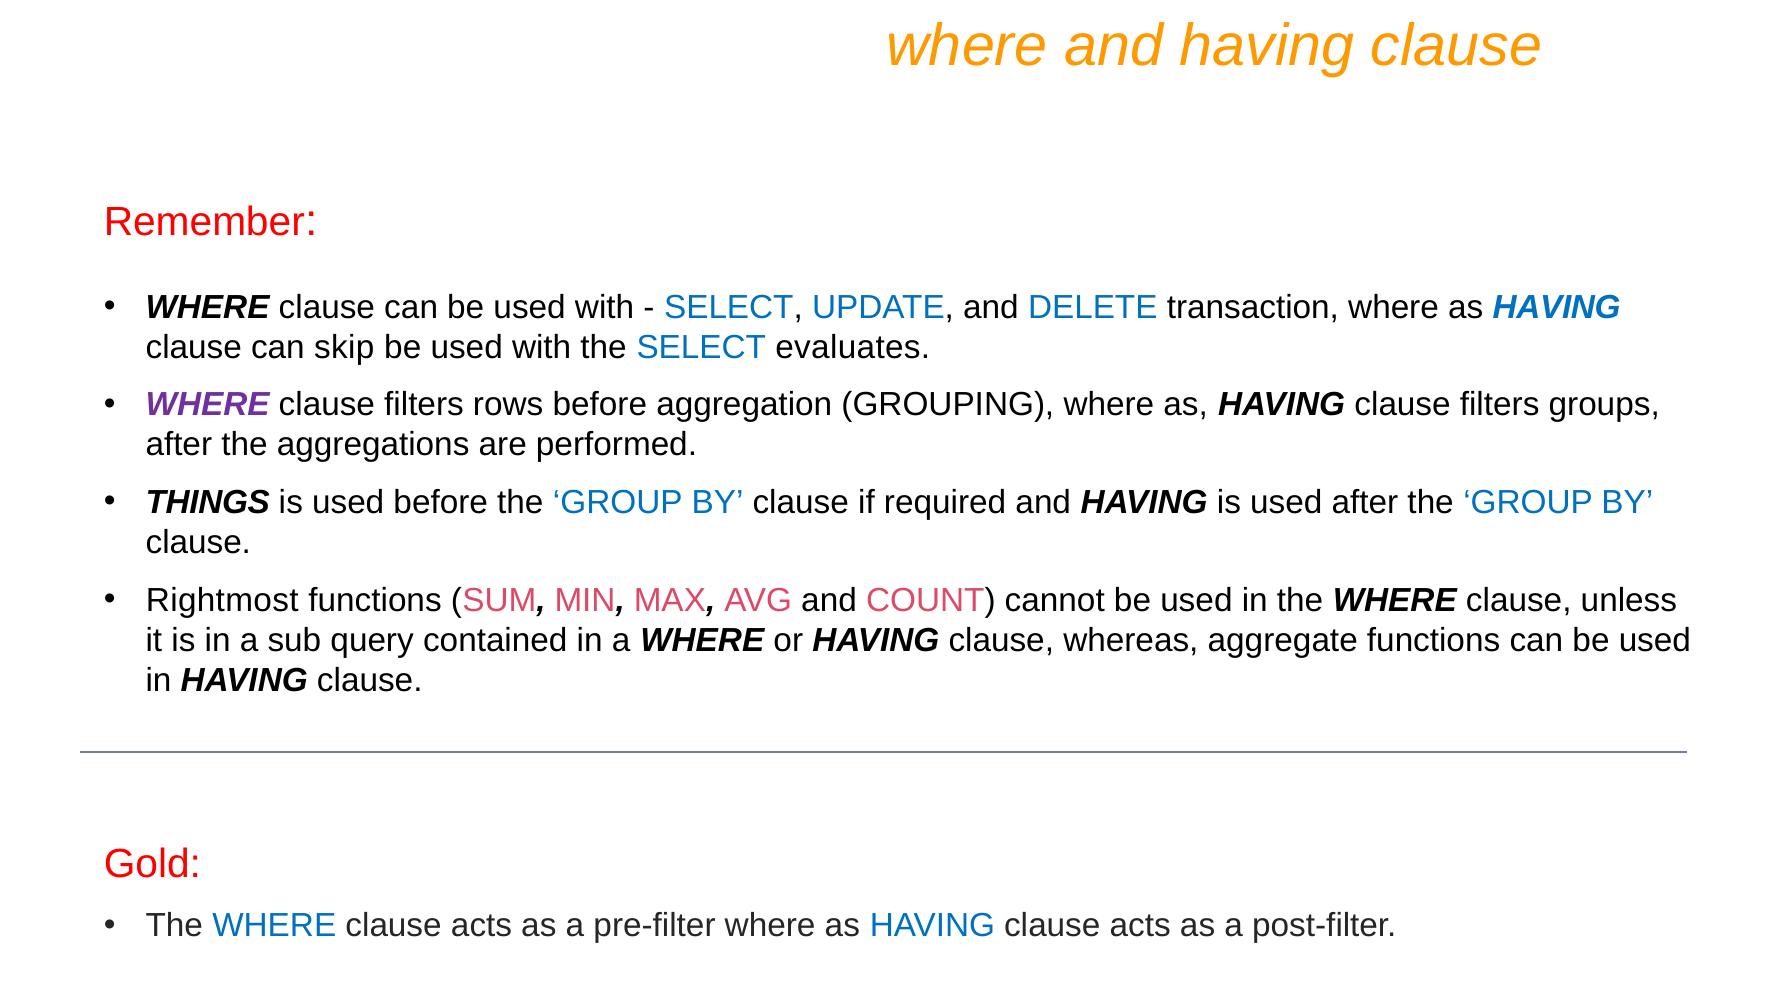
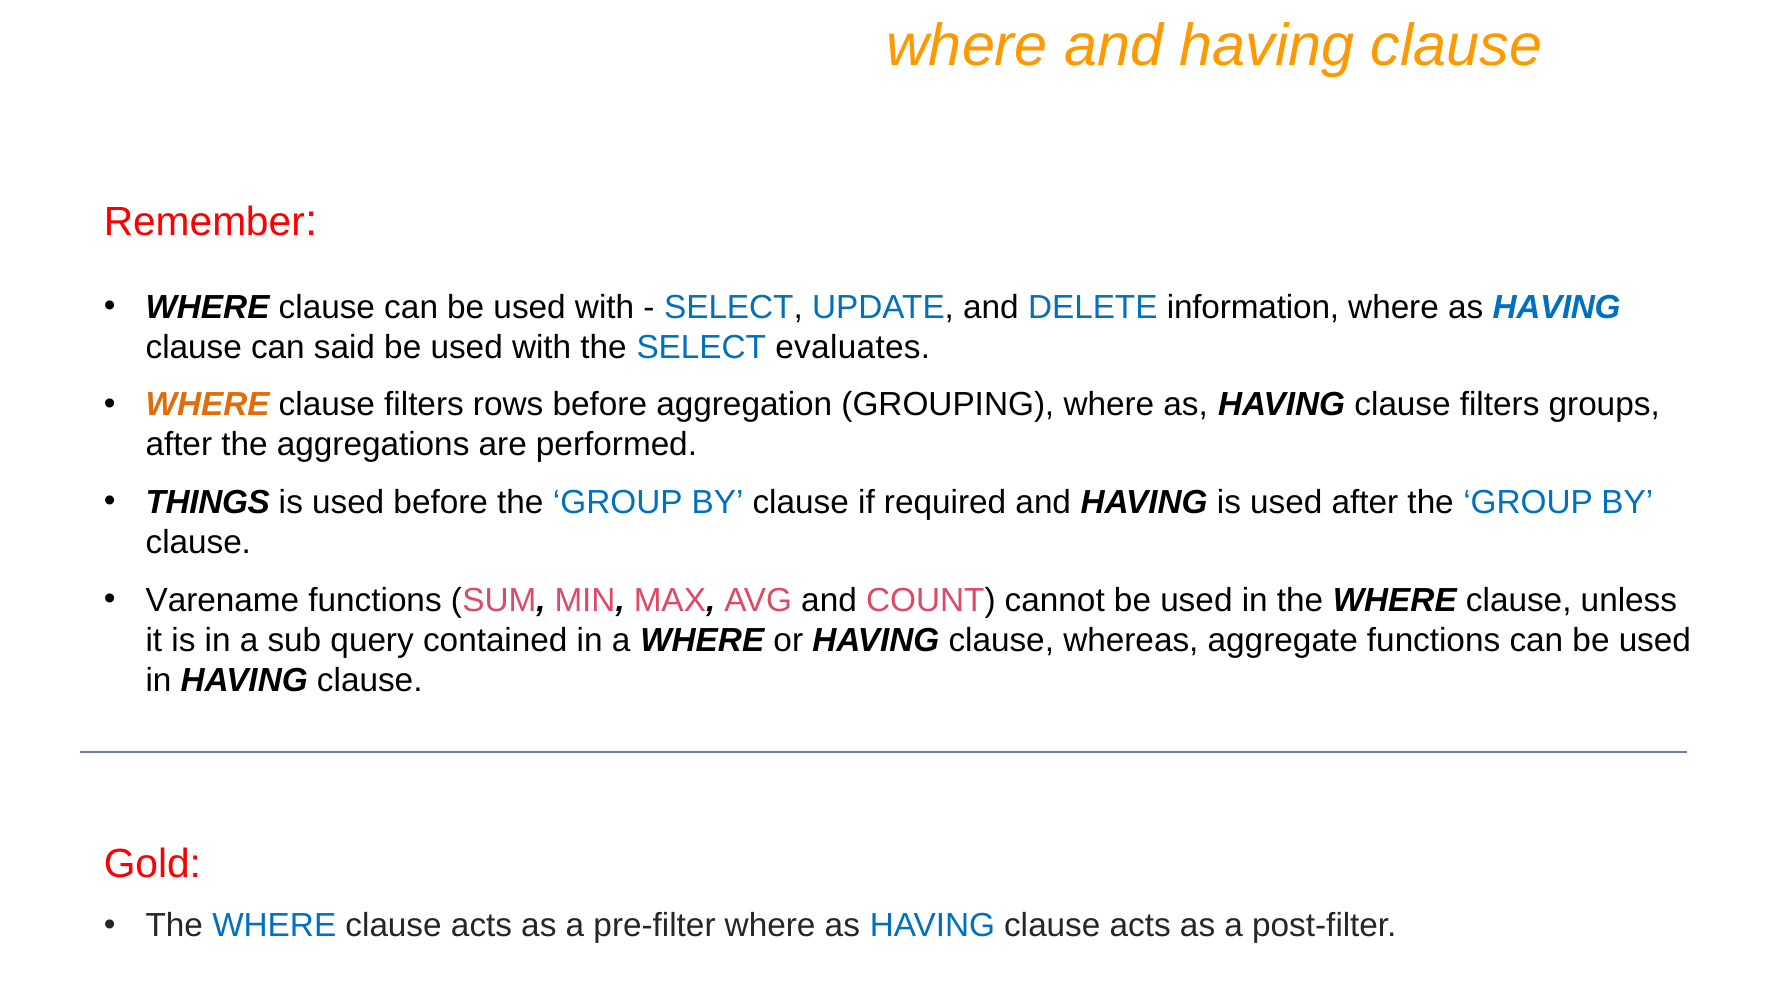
transaction: transaction -> information
skip: skip -> said
WHERE at (208, 405) colour: purple -> orange
Rightmost: Rightmost -> Varename
